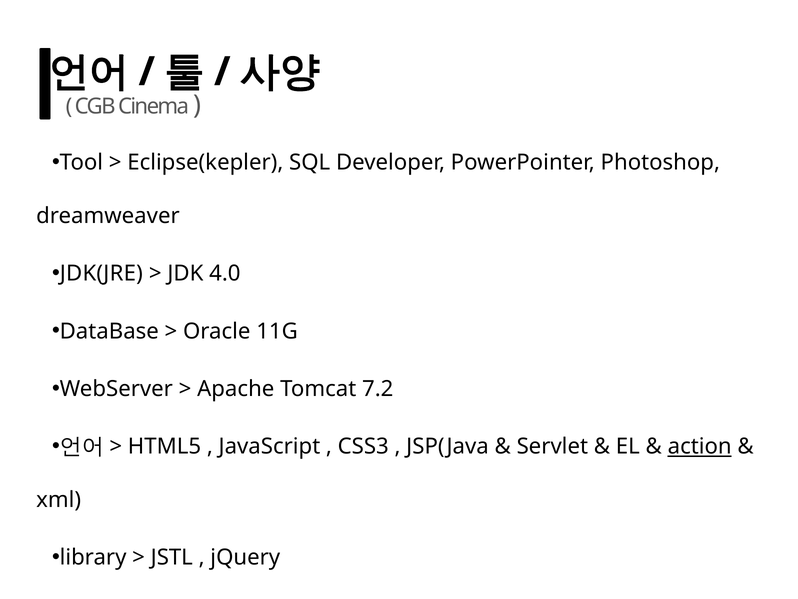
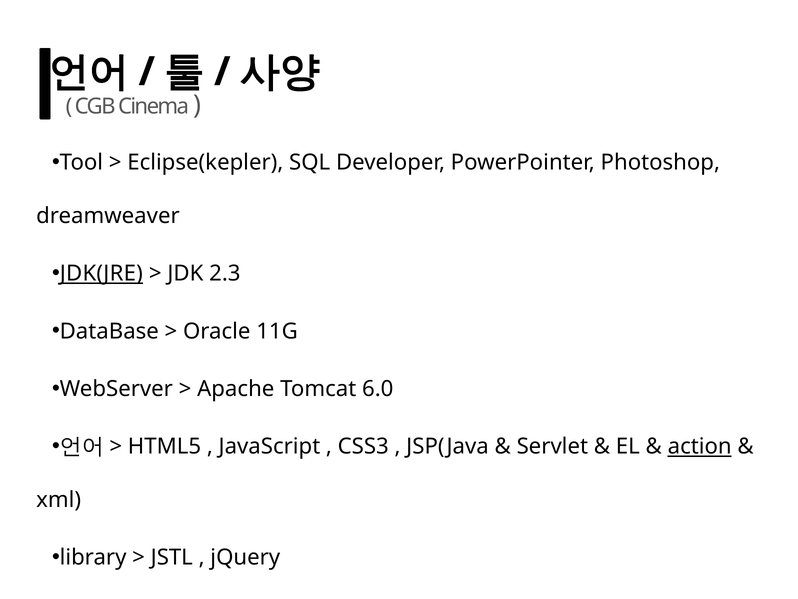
JDK(JRE underline: none -> present
4.0: 4.0 -> 2.3
7.2: 7.2 -> 6.0
